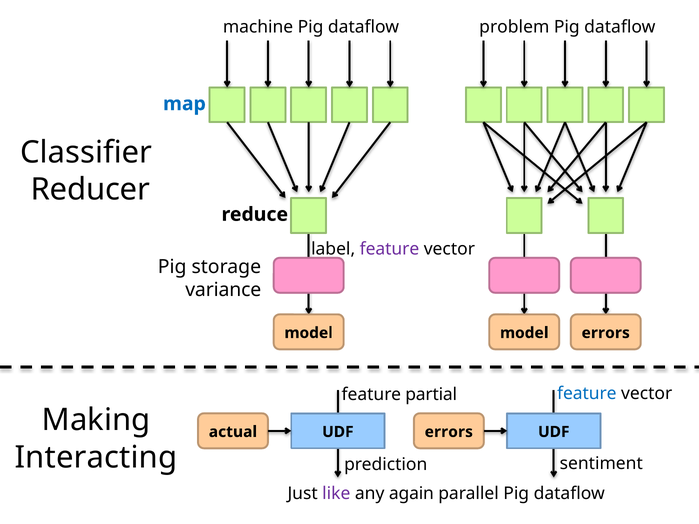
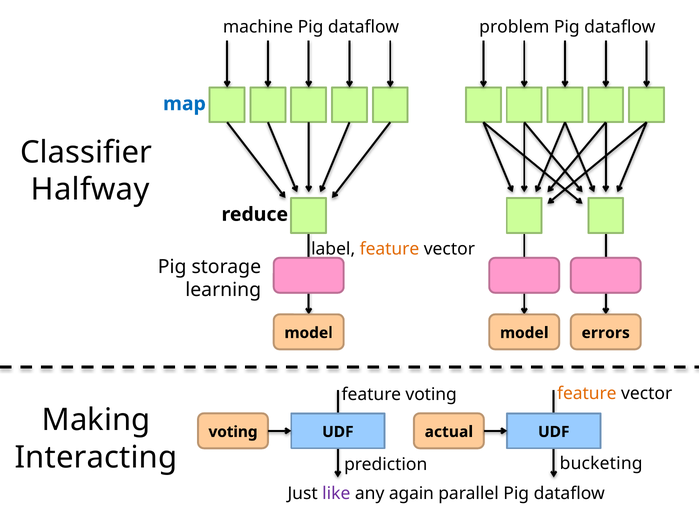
Reducer: Reducer -> Halfway
feature at (389, 249) colour: purple -> orange
variance: variance -> learning
feature at (587, 394) colour: blue -> orange
feature partial: partial -> voting
actual at (233, 432): actual -> voting
errors at (449, 432): errors -> actual
sentiment: sentiment -> bucketing
